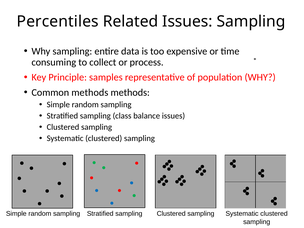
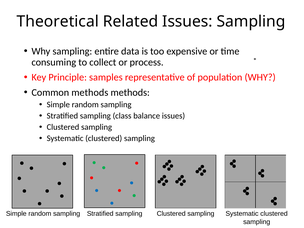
Percentiles: Percentiles -> Theoretical
